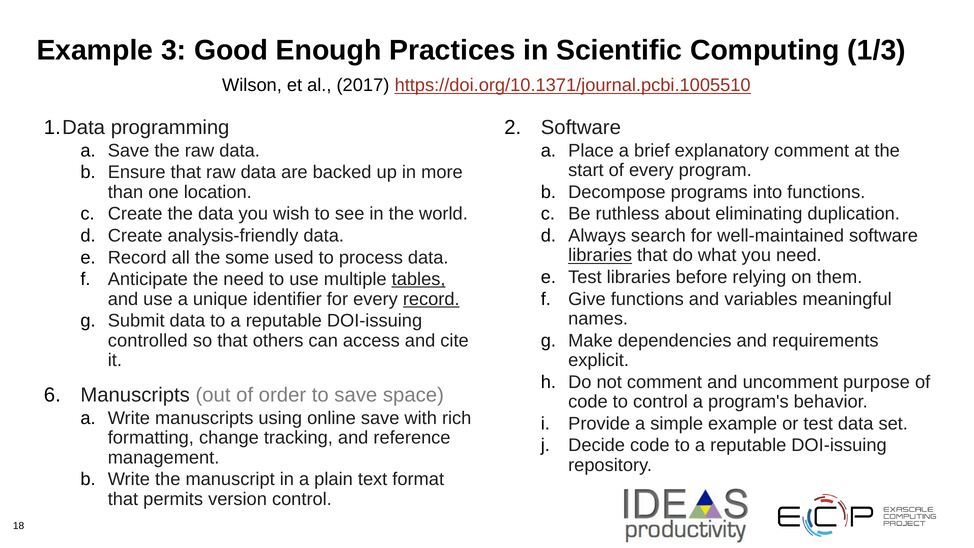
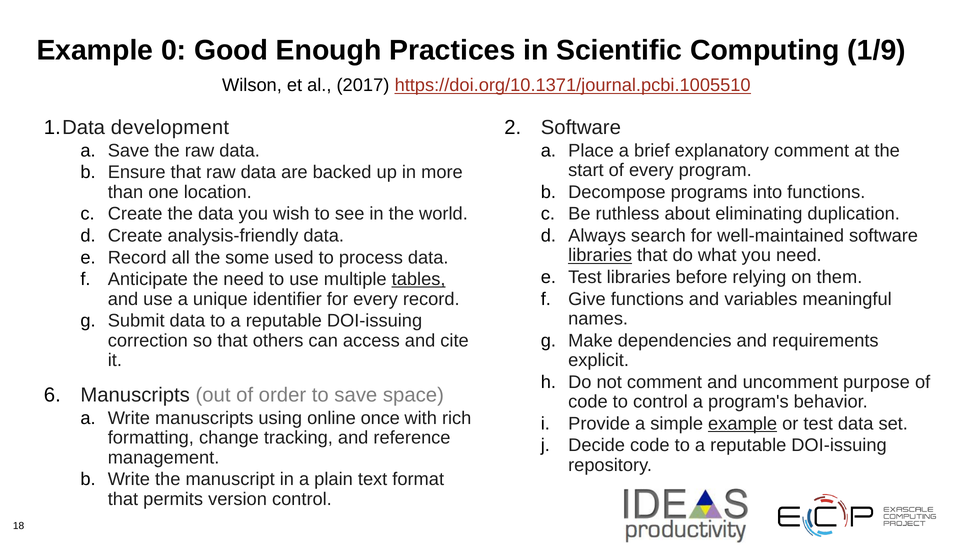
3: 3 -> 0
1/3: 1/3 -> 1/9
programming: programming -> development
record at (431, 299) underline: present -> none
controlled: controlled -> correction
online save: save -> once
example at (743, 424) underline: none -> present
